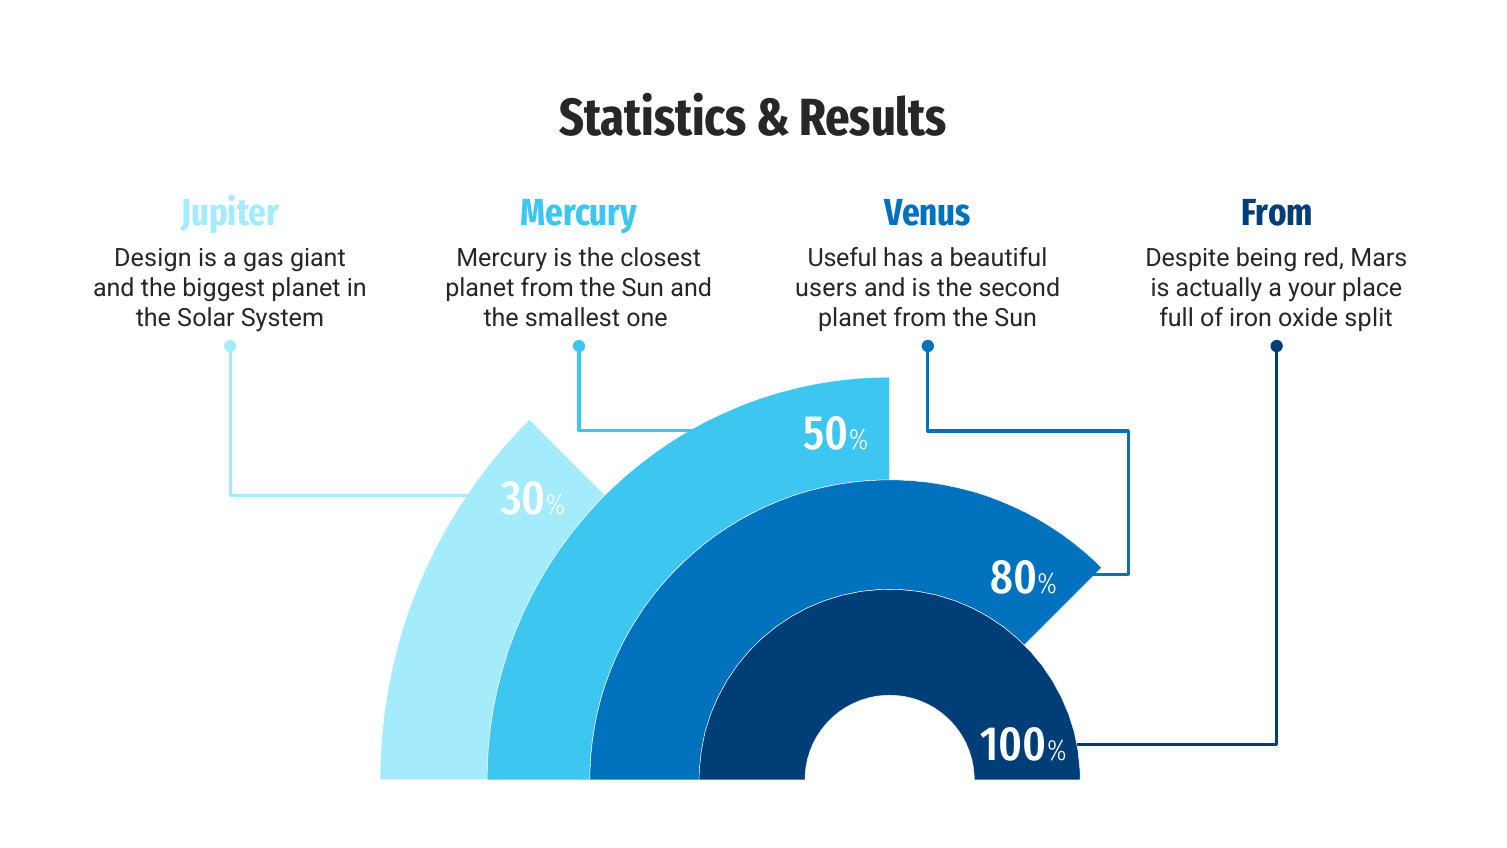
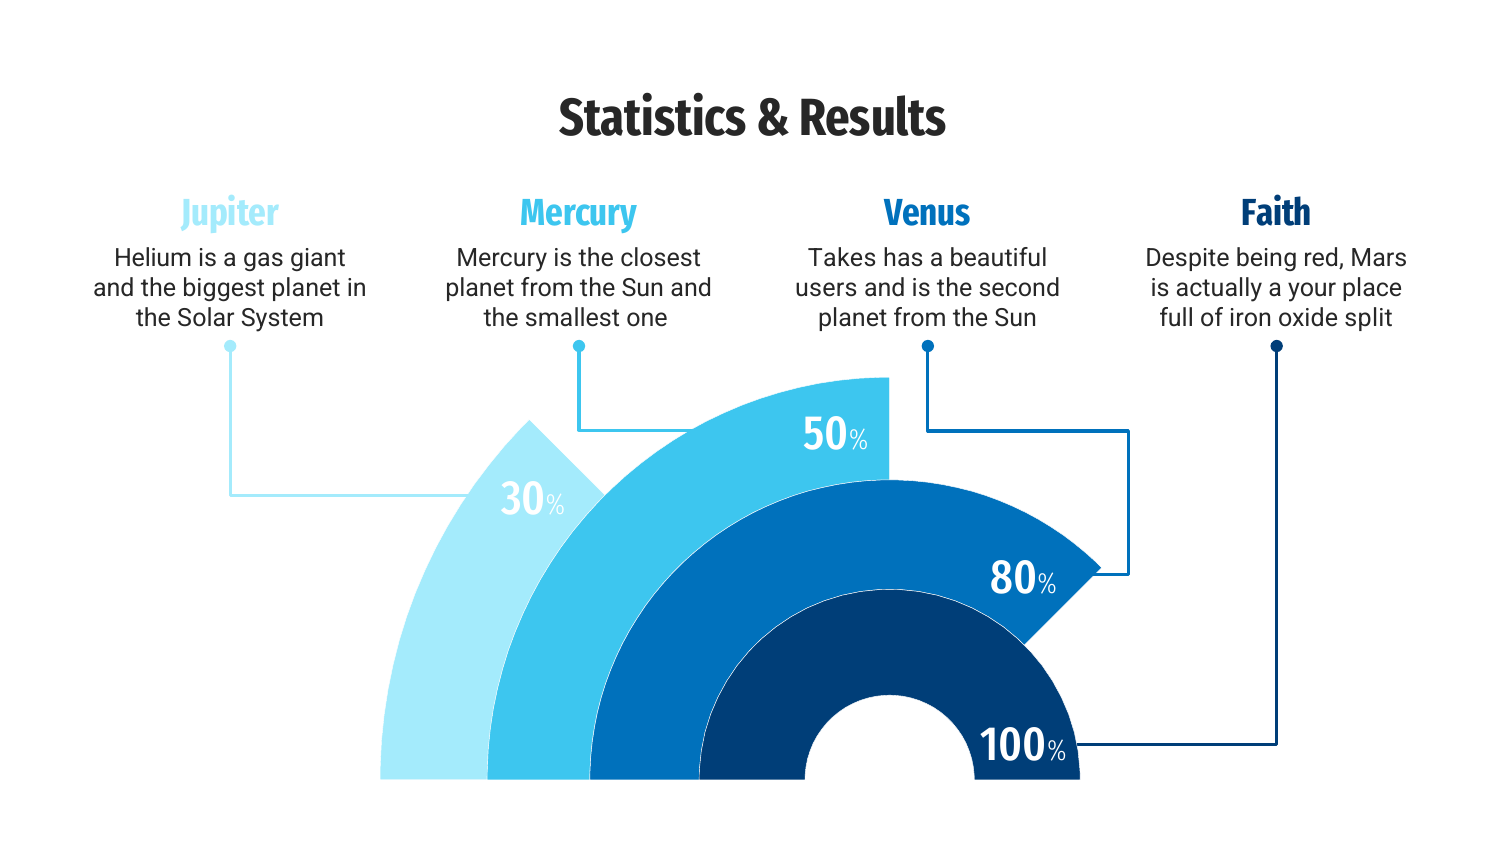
From at (1277, 213): From -> Faith
Design: Design -> Helium
Useful: Useful -> Takes
